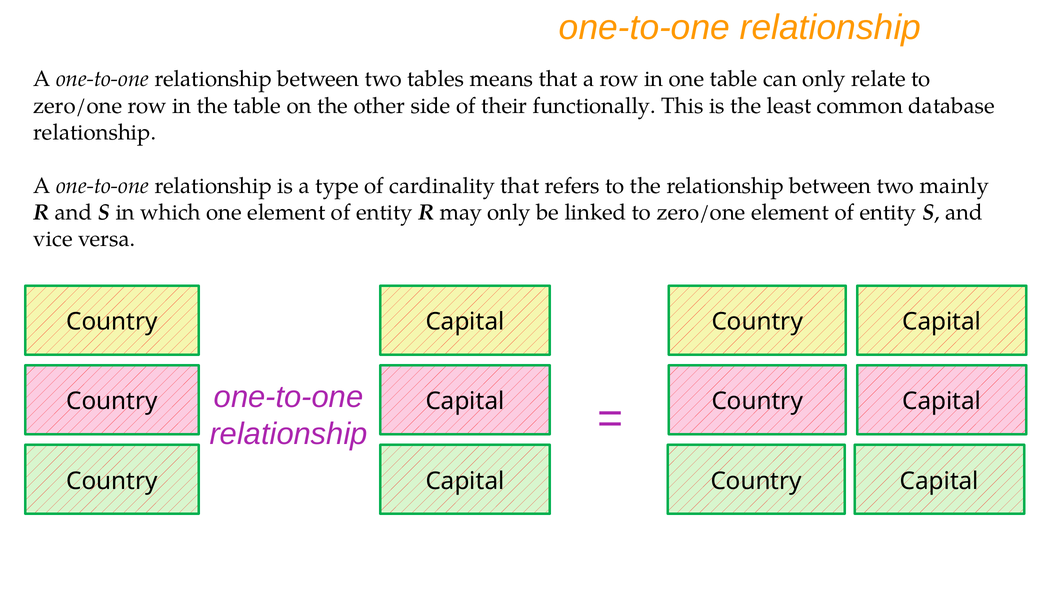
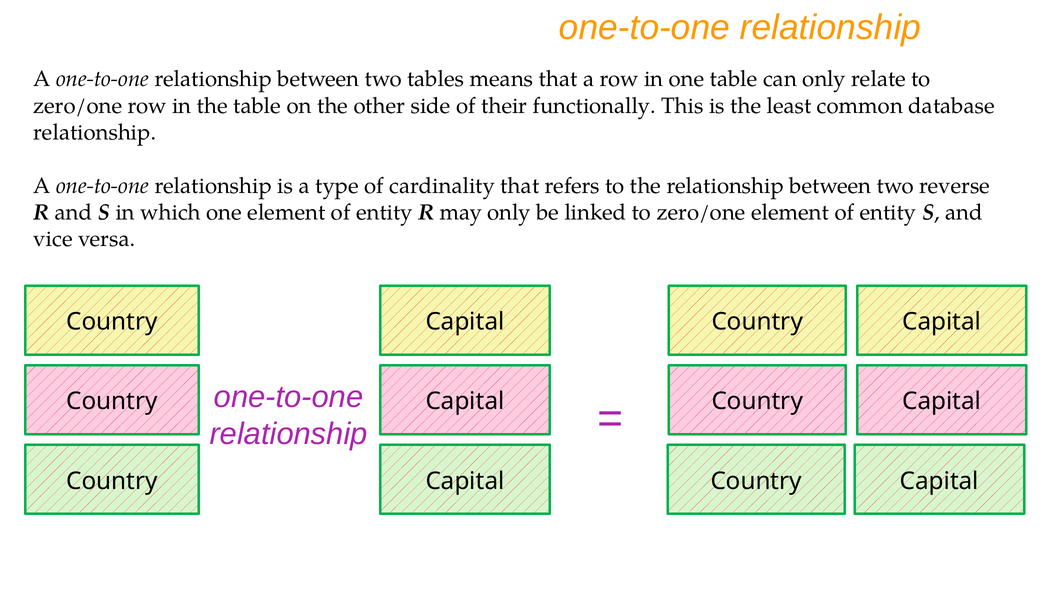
mainly: mainly -> reverse
